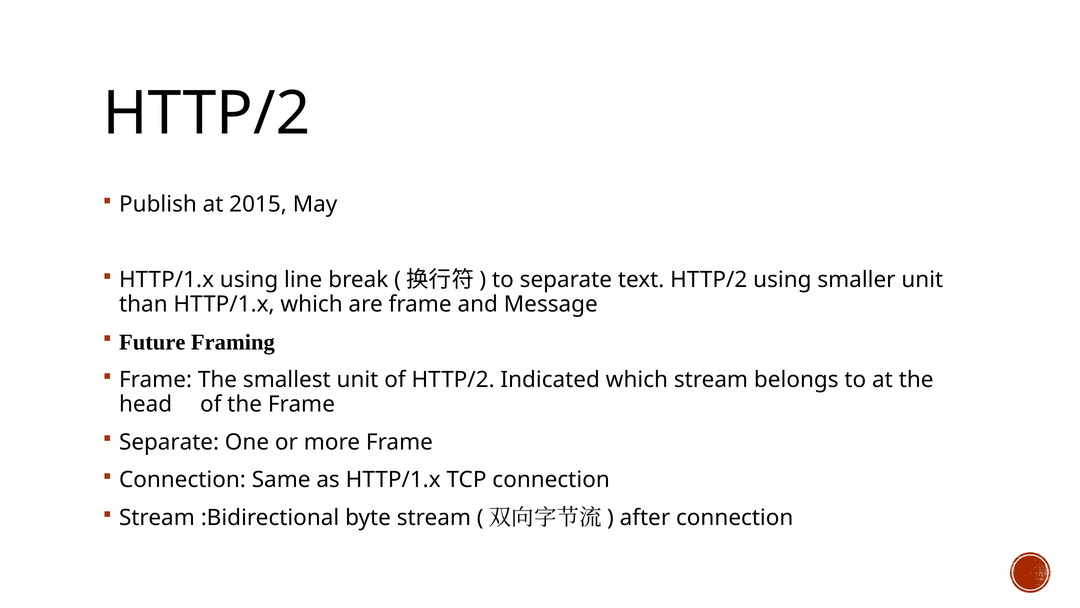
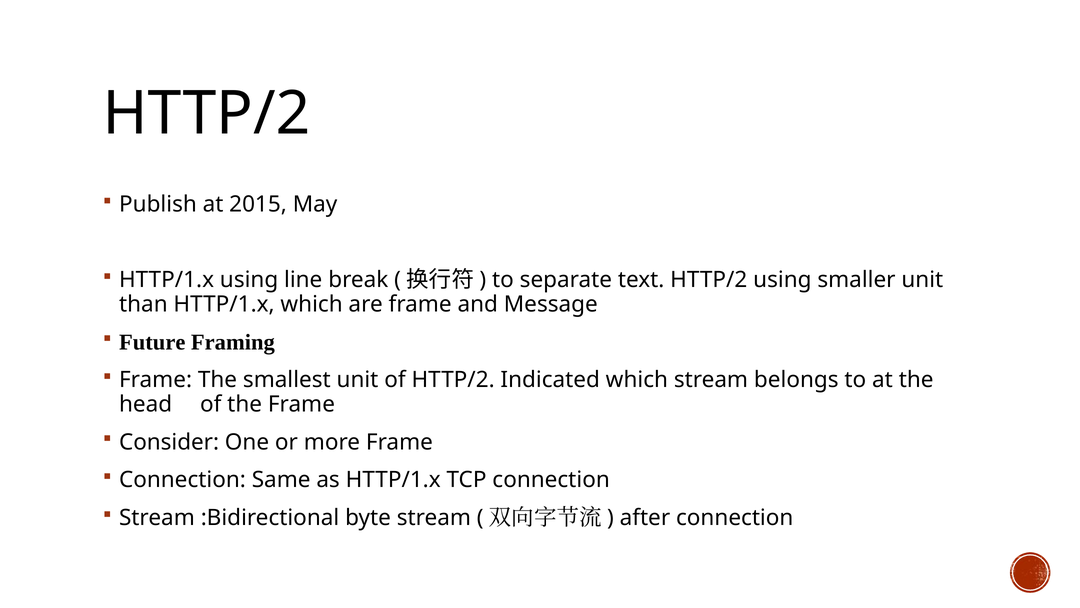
Separate at (169, 442): Separate -> Consider
